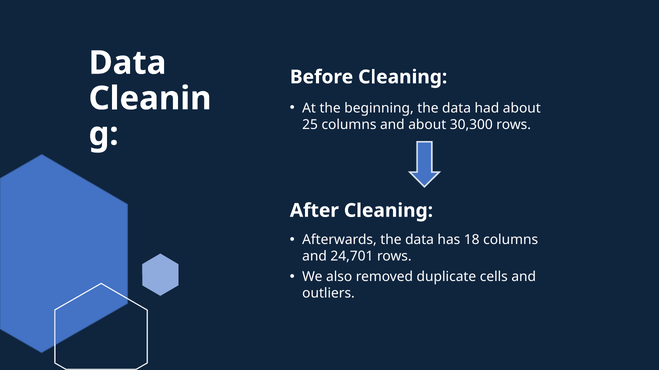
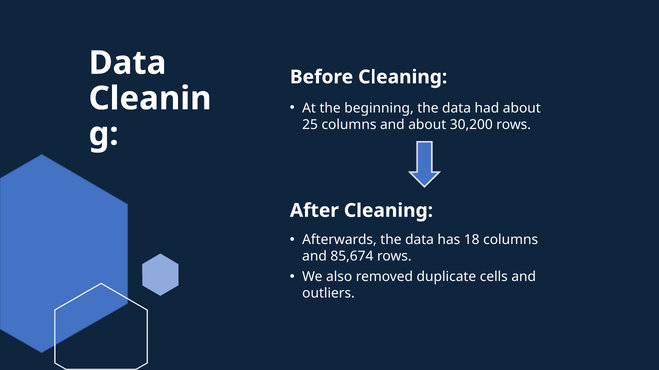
30,300: 30,300 -> 30,200
24,701: 24,701 -> 85,674
